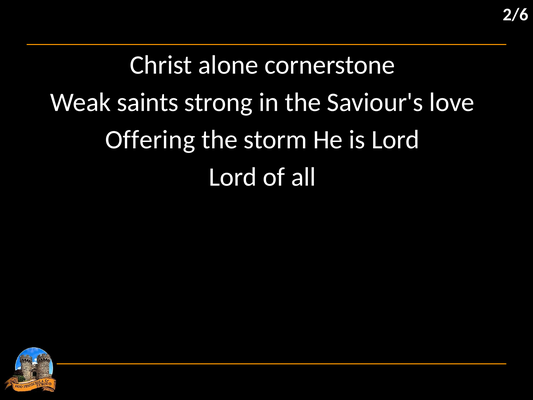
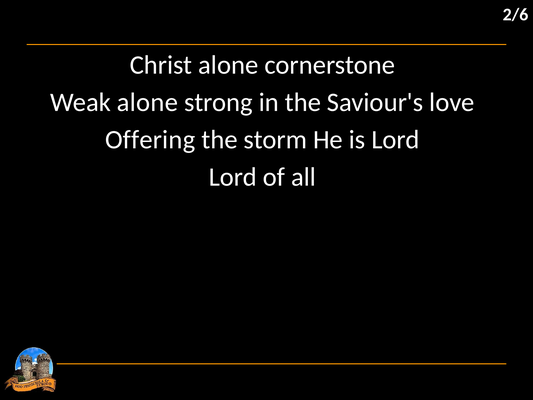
Weak saints: saints -> alone
